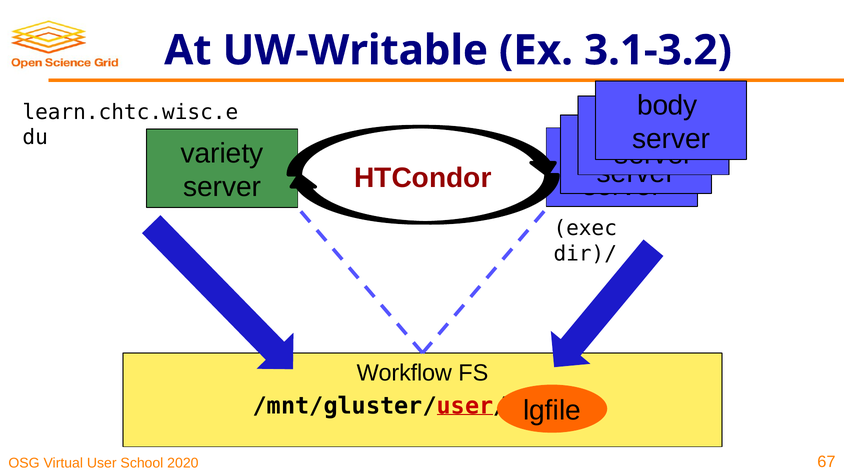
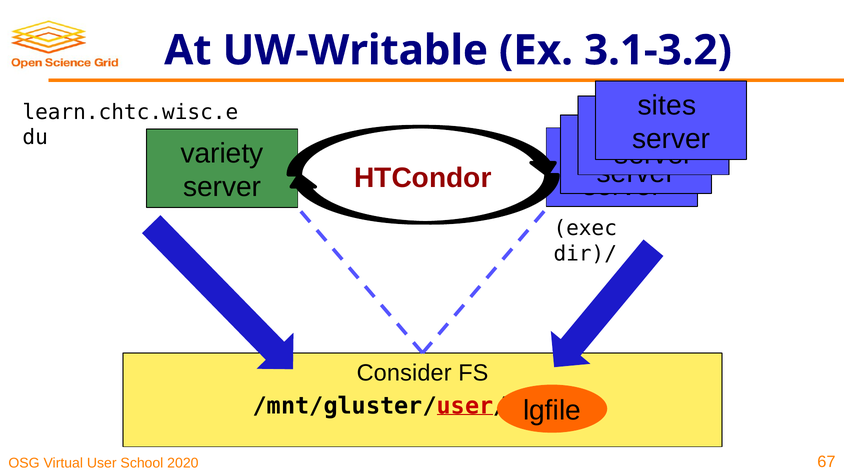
body: body -> sites
Workflow: Workflow -> Consider
